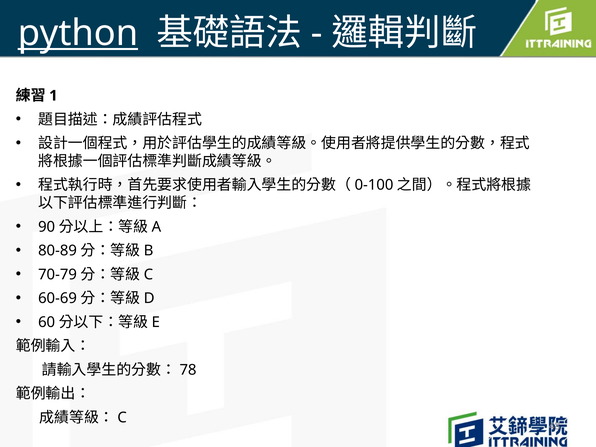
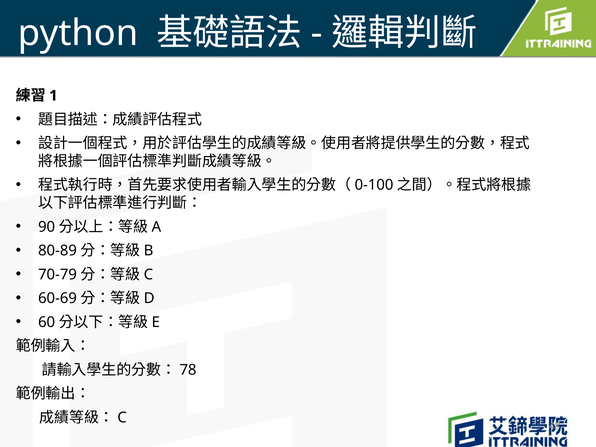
python underline: present -> none
